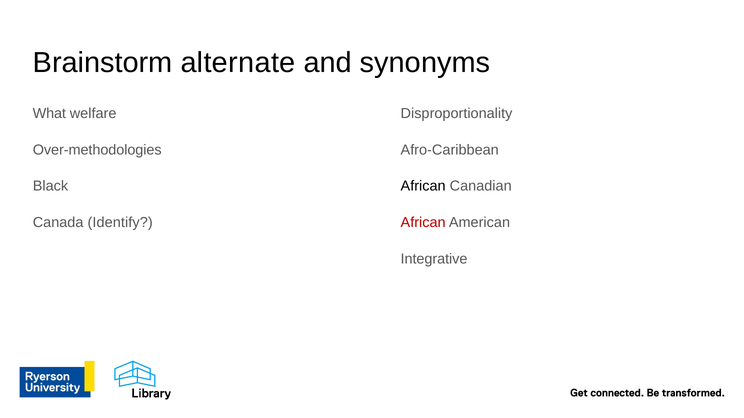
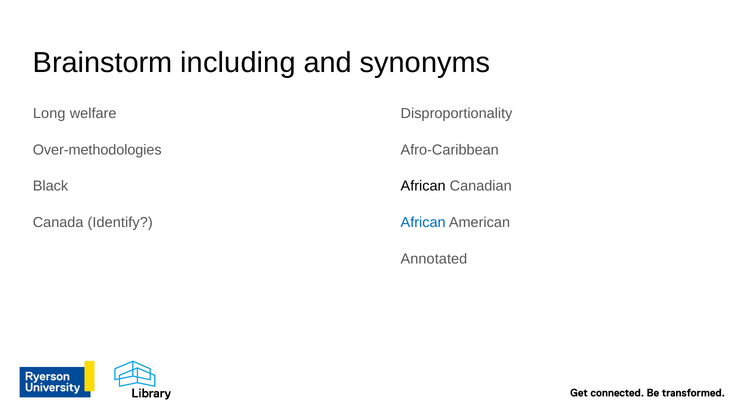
alternate: alternate -> including
What: What -> Long
African at (423, 223) colour: red -> blue
Integrative: Integrative -> Annotated
